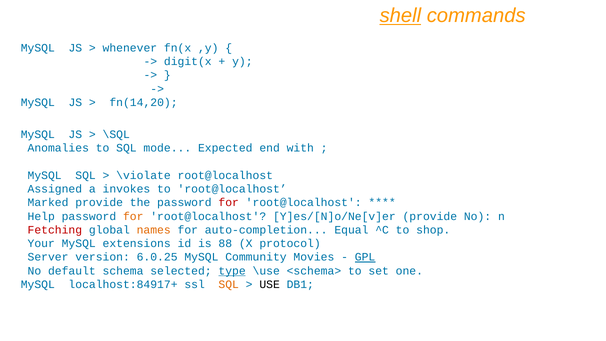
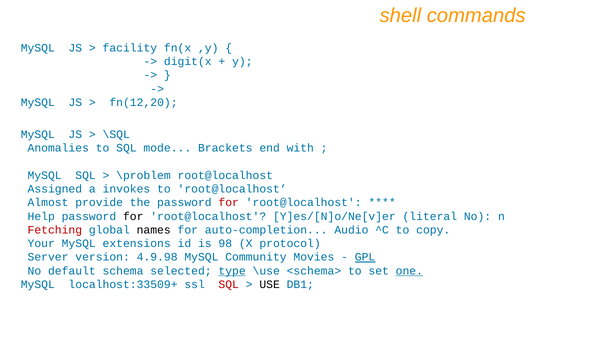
shell underline: present -> none
whenever: whenever -> facility
fn(14,20: fn(14,20 -> fn(12,20
Expected: Expected -> Brackets
\violate: \violate -> \problem
Marked: Marked -> Almost
for at (133, 216) colour: orange -> black
Y]es/[N]o/Ne[v]er provide: provide -> literal
names colour: orange -> black
Equal: Equal -> Audio
shop: shop -> copy
88: 88 -> 98
6.0.25: 6.0.25 -> 4.9.98
one underline: none -> present
localhost:84917+: localhost:84917+ -> localhost:33509+
SQL at (229, 284) colour: orange -> red
